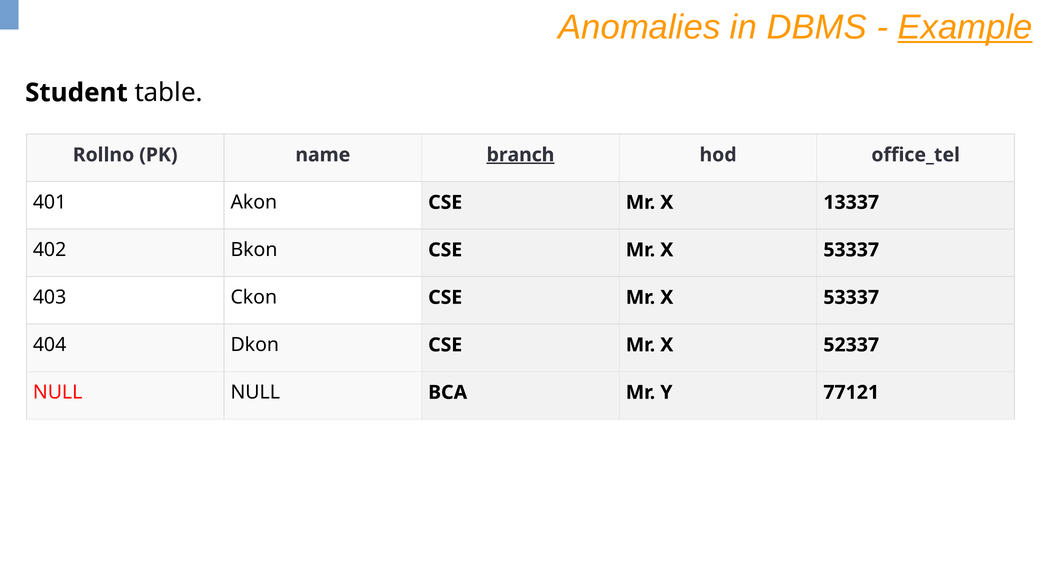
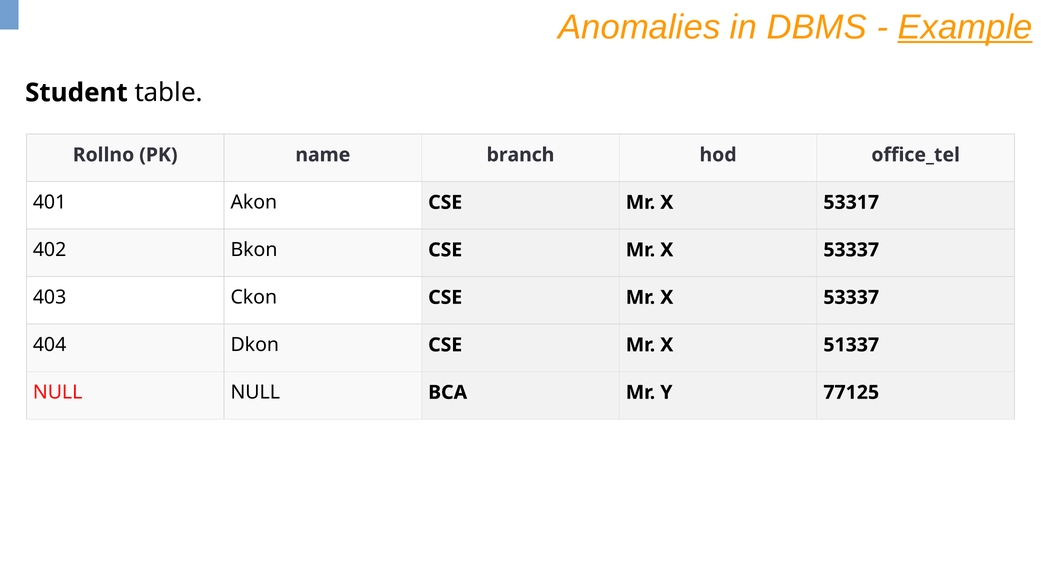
branch underline: present -> none
13337: 13337 -> 53317
52337: 52337 -> 51337
77121: 77121 -> 77125
